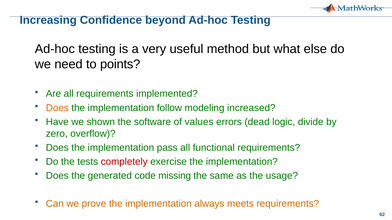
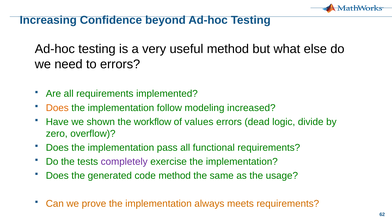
to points: points -> errors
software: software -> workflow
completely colour: red -> purple
code missing: missing -> method
